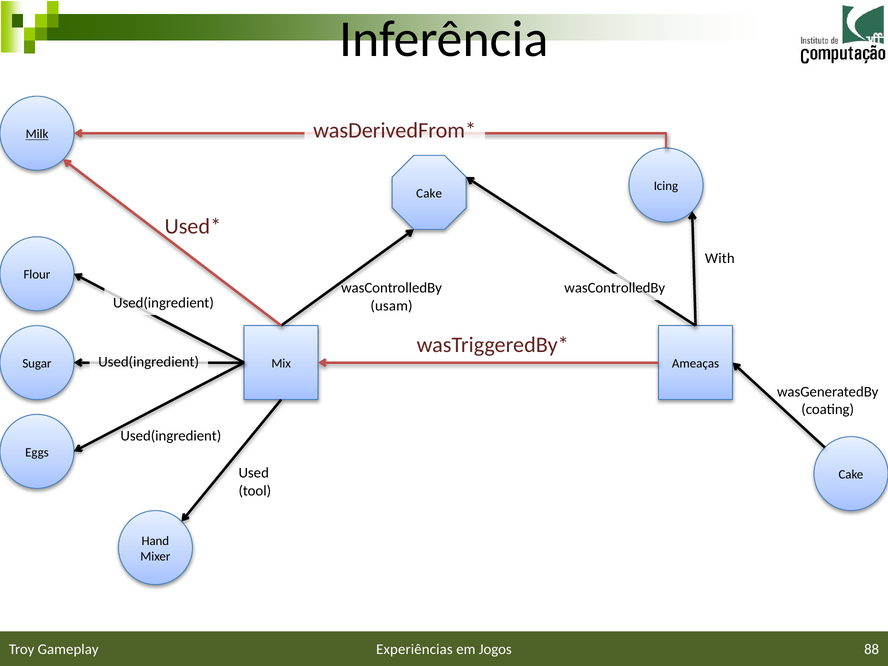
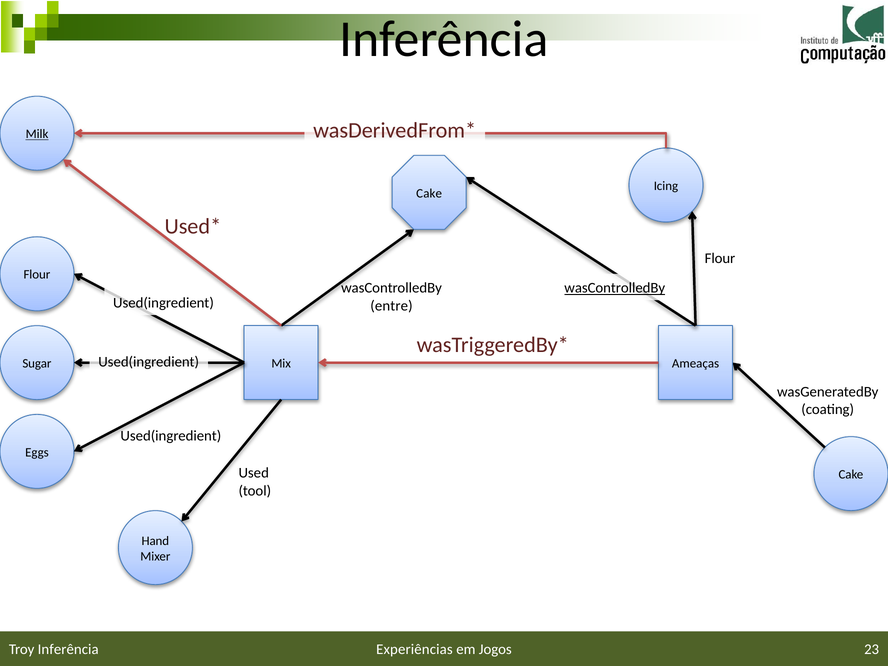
With at (720, 258): With -> Flour
wasControlledBy at (615, 288) underline: none -> present
usam: usam -> entre
88: 88 -> 23
Troy Gameplay: Gameplay -> Inferência
